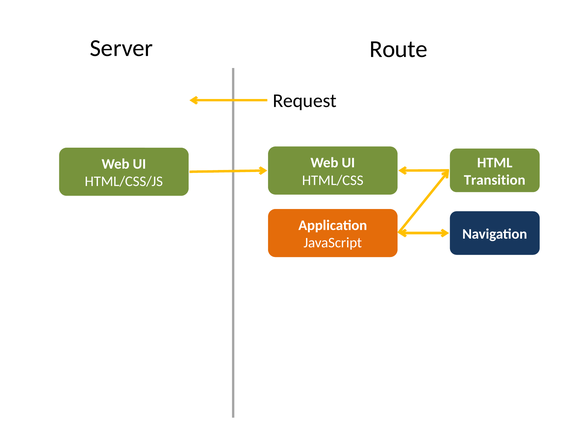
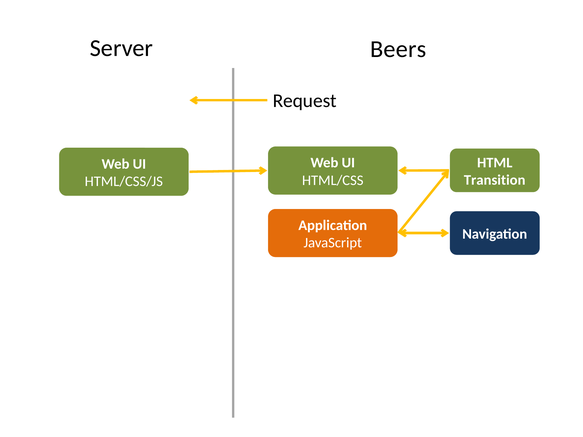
Route: Route -> Beers
